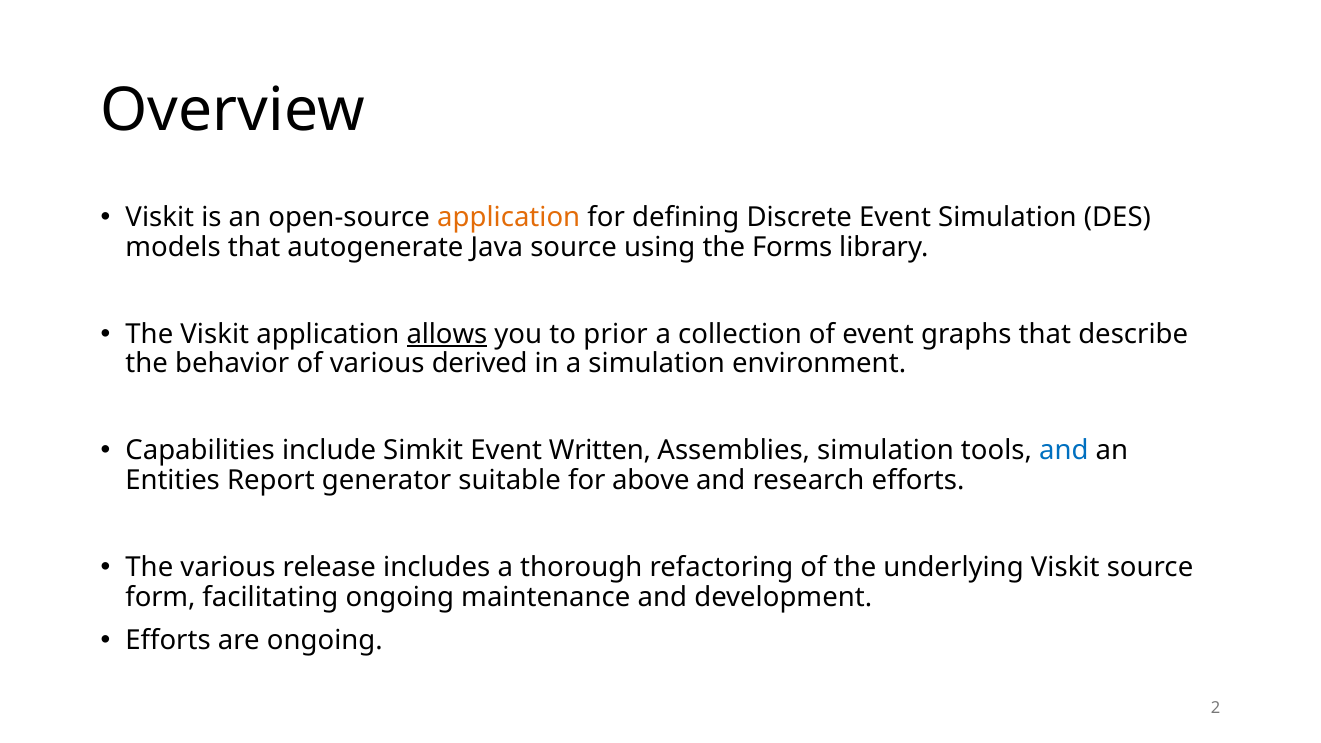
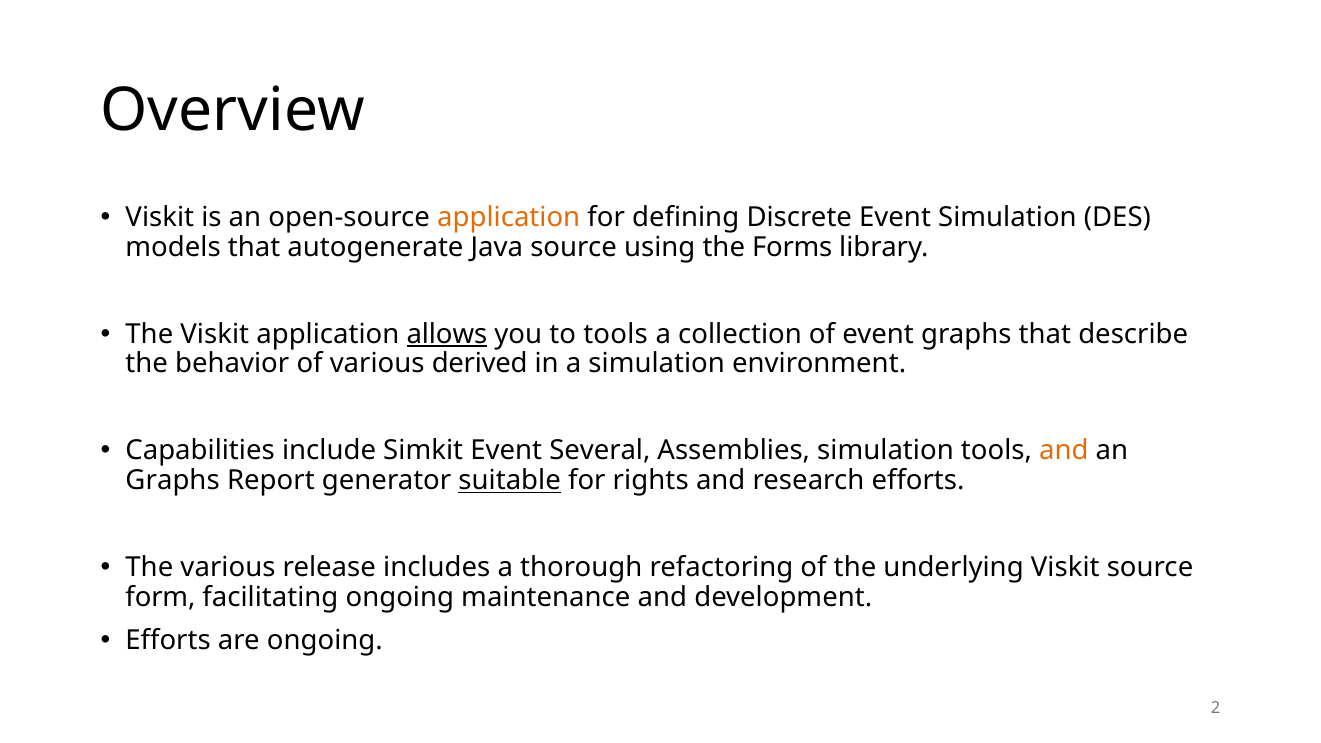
to prior: prior -> tools
Written: Written -> Several
and at (1064, 451) colour: blue -> orange
Entities at (173, 481): Entities -> Graphs
suitable underline: none -> present
above: above -> rights
